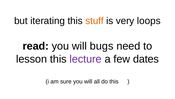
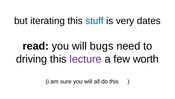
stuff colour: orange -> blue
loops: loops -> dates
lesson: lesson -> driving
dates: dates -> worth
